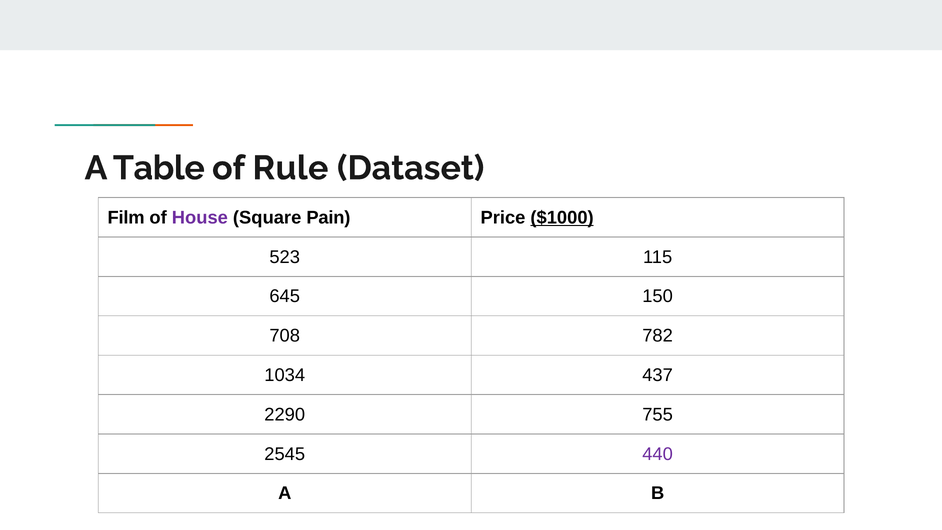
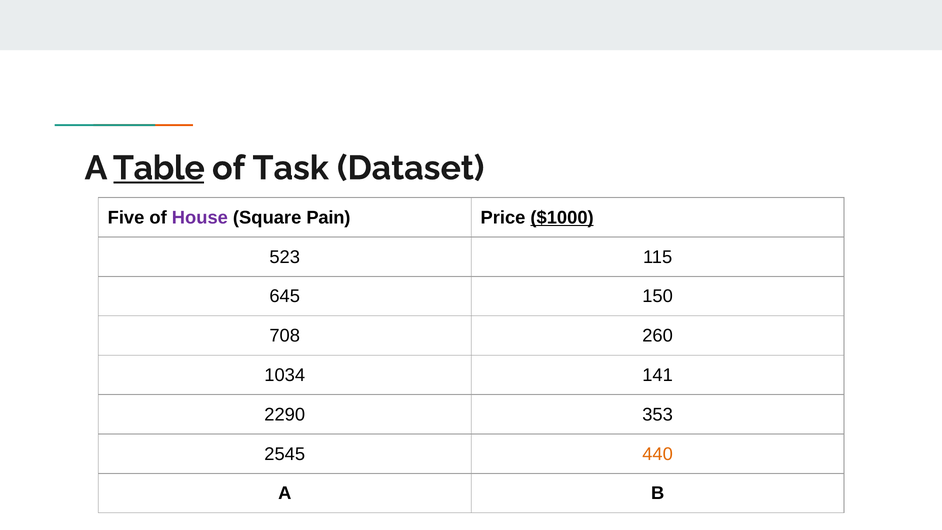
Table underline: none -> present
Rule: Rule -> Task
Film: Film -> Five
782: 782 -> 260
437: 437 -> 141
755: 755 -> 353
440 colour: purple -> orange
